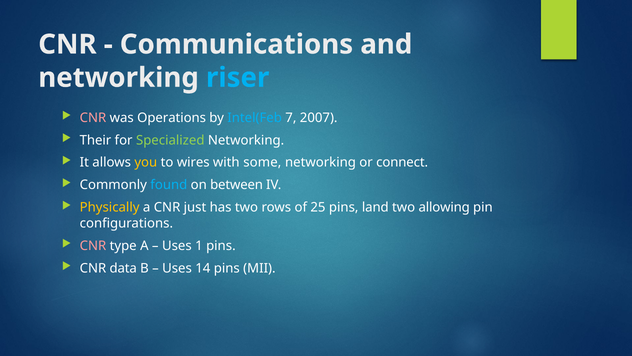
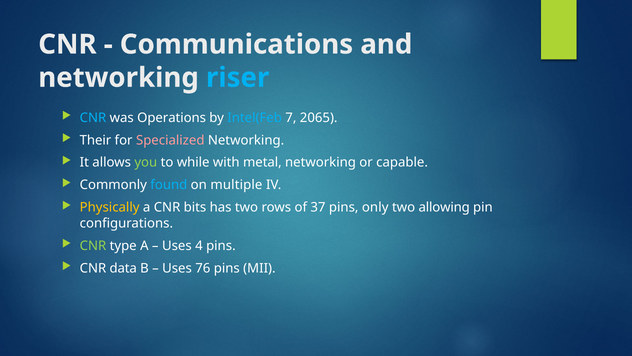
CNR at (93, 118) colour: pink -> light blue
2007: 2007 -> 2065
Specialized colour: light green -> pink
you colour: yellow -> light green
wires: wires -> while
some: some -> metal
connect: connect -> capable
between: between -> multiple
just: just -> bits
25: 25 -> 37
land: land -> only
CNR at (93, 245) colour: pink -> light green
1: 1 -> 4
14: 14 -> 76
